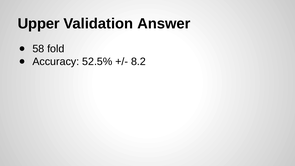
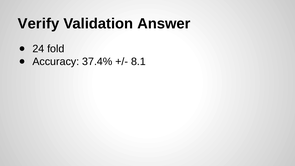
Upper: Upper -> Verify
58: 58 -> 24
52.5%: 52.5% -> 37.4%
8.2: 8.2 -> 8.1
